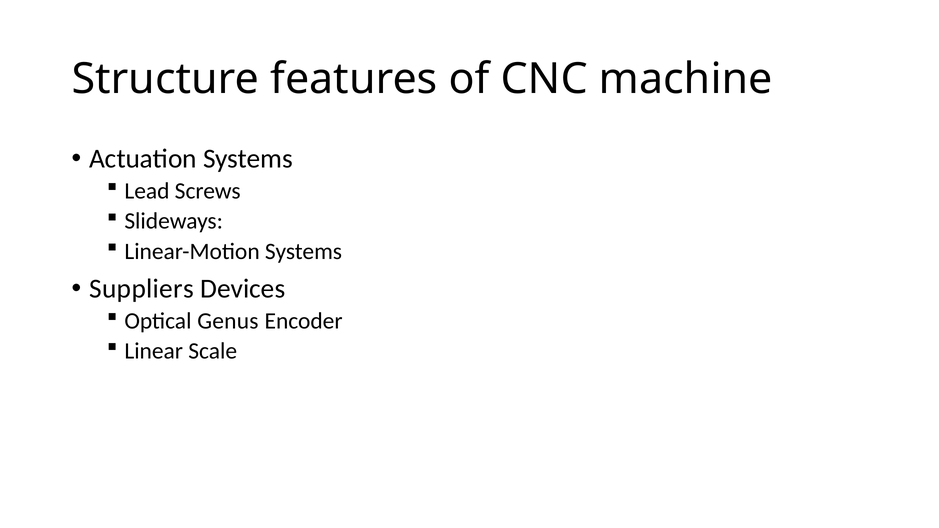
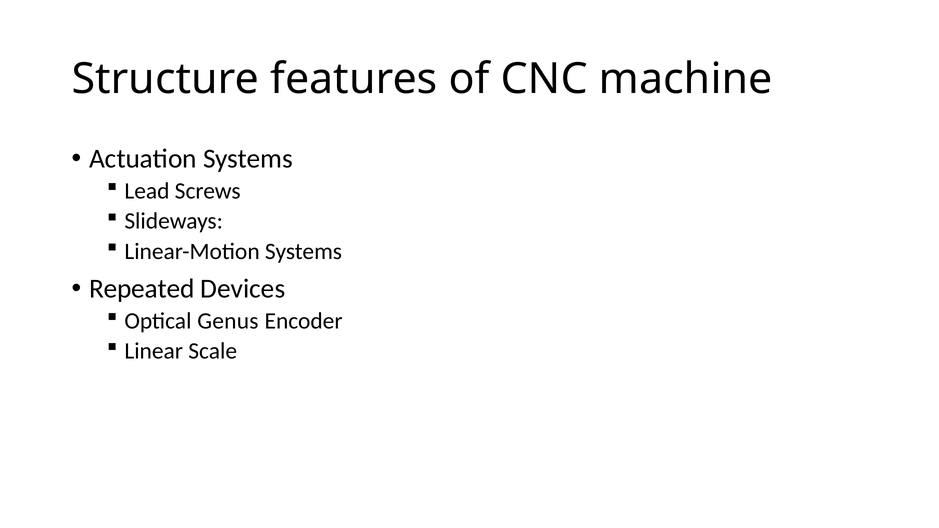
Suppliers: Suppliers -> Repeated
